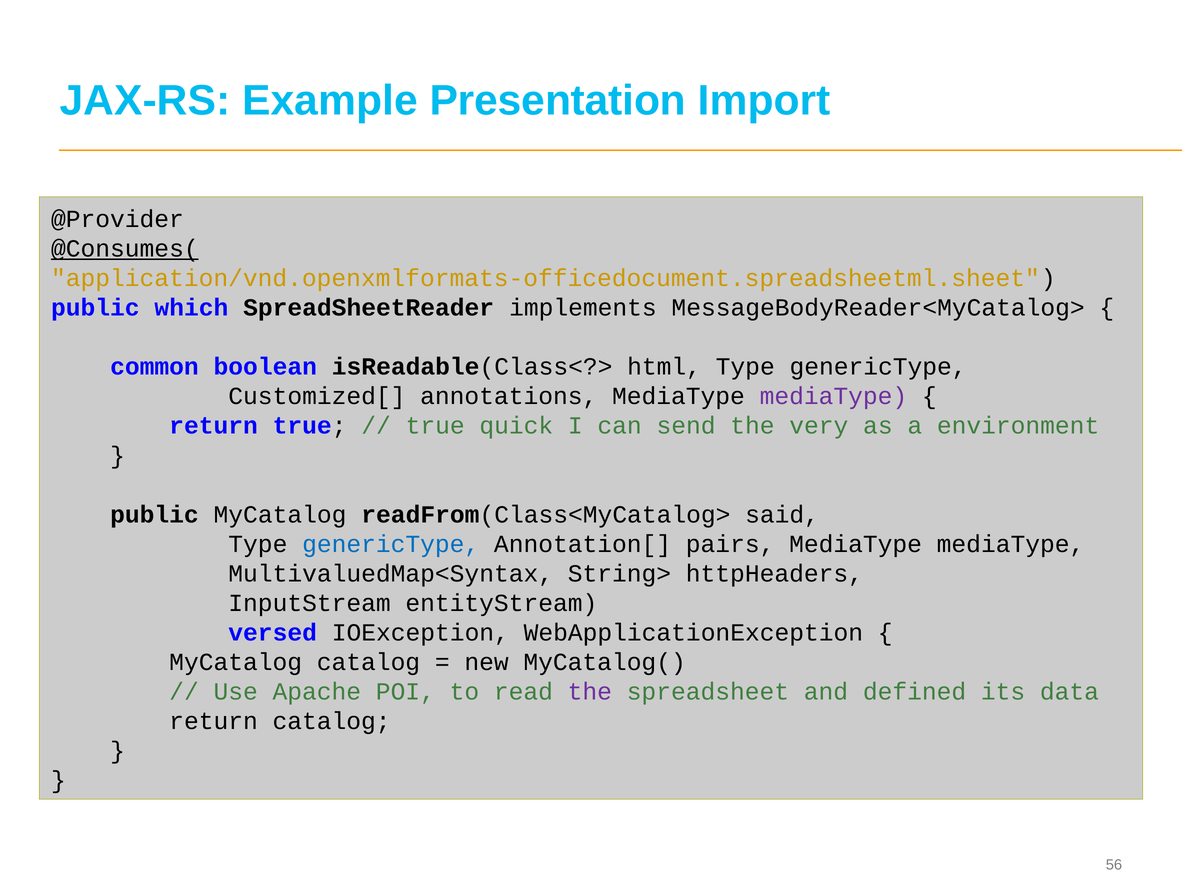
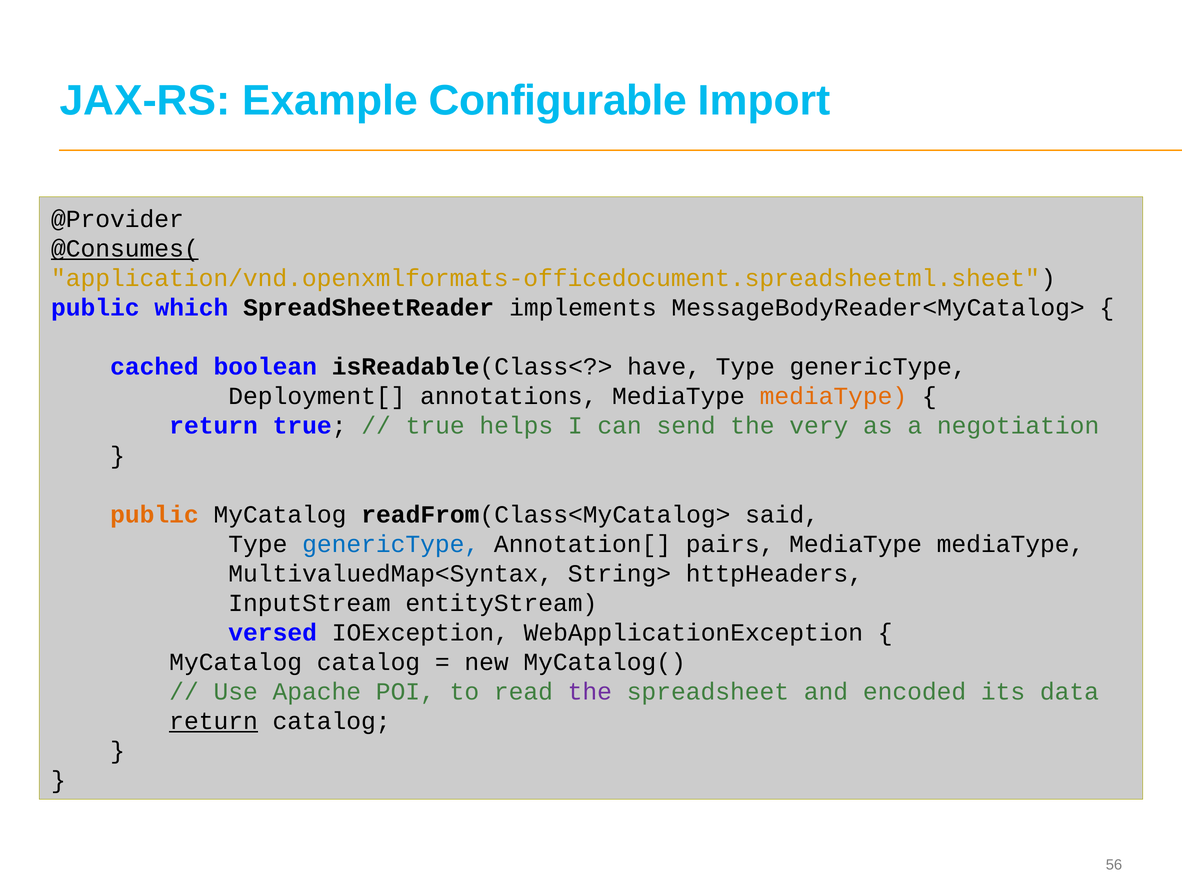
Presentation: Presentation -> Configurable
common: common -> cached
html: html -> have
Customized[: Customized[ -> Deployment[
mediaType at (833, 397) colour: purple -> orange
quick: quick -> helps
environment: environment -> negotiation
public at (154, 515) colour: black -> orange
defined: defined -> encoded
return at (214, 722) underline: none -> present
